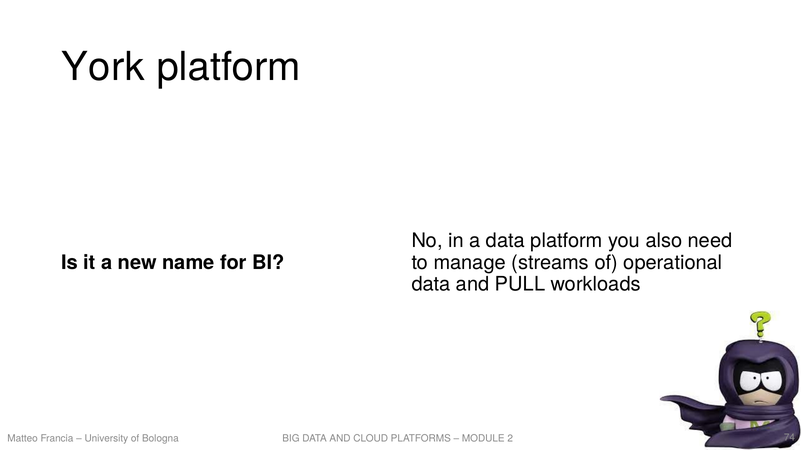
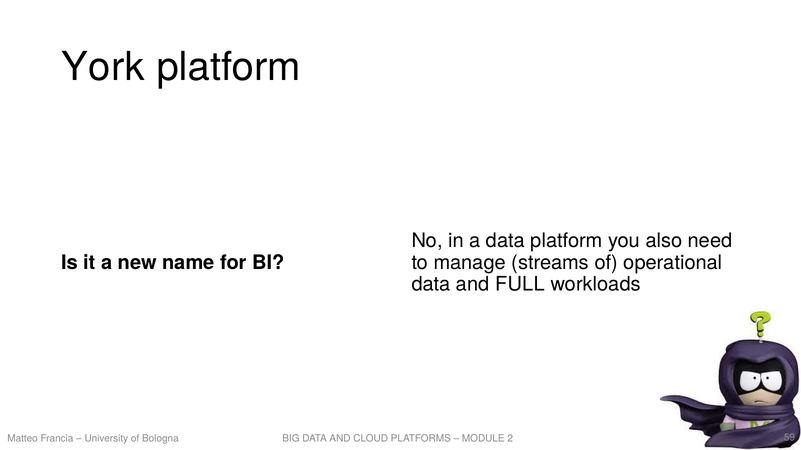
PULL: PULL -> FULL
74: 74 -> 59
